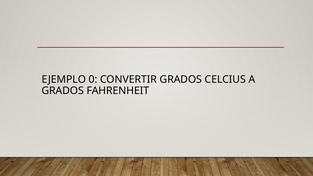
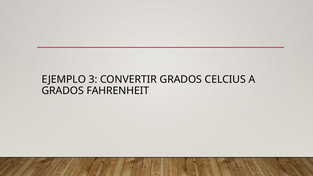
0: 0 -> 3
